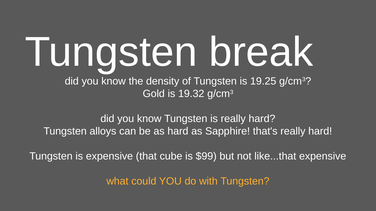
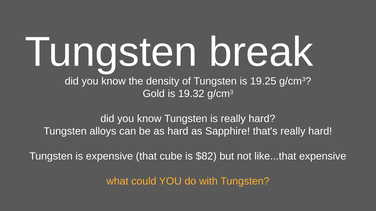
$99: $99 -> $82
